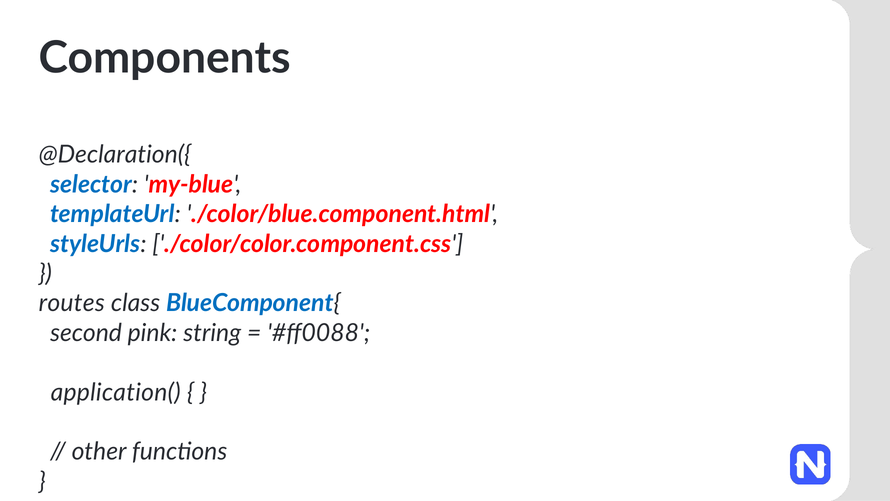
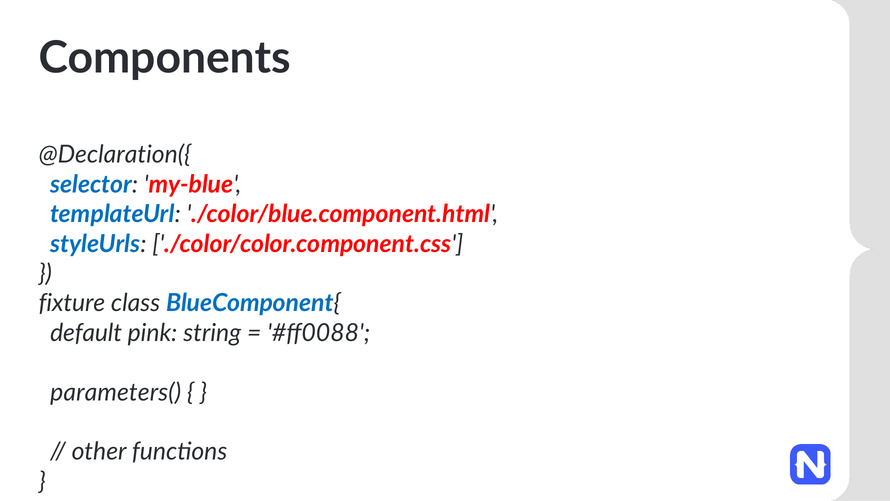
routes: routes -> fixture
second: second -> default
application(: application( -> parameters(
